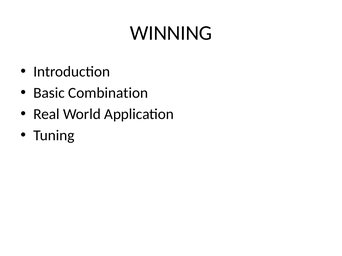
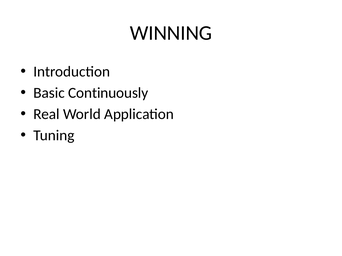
Combination: Combination -> Continuously
